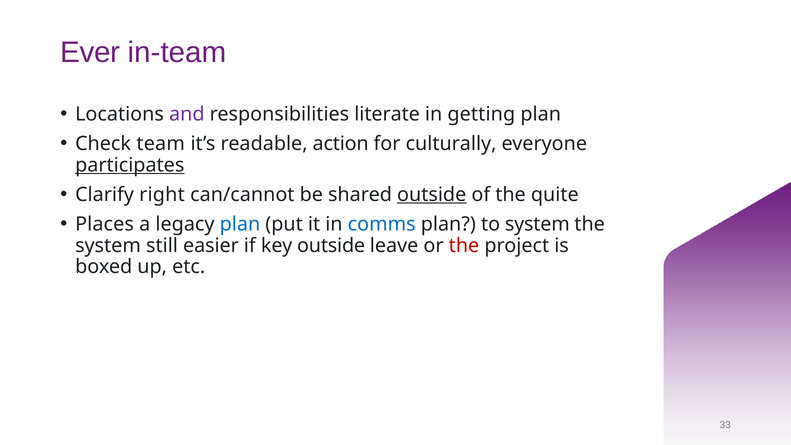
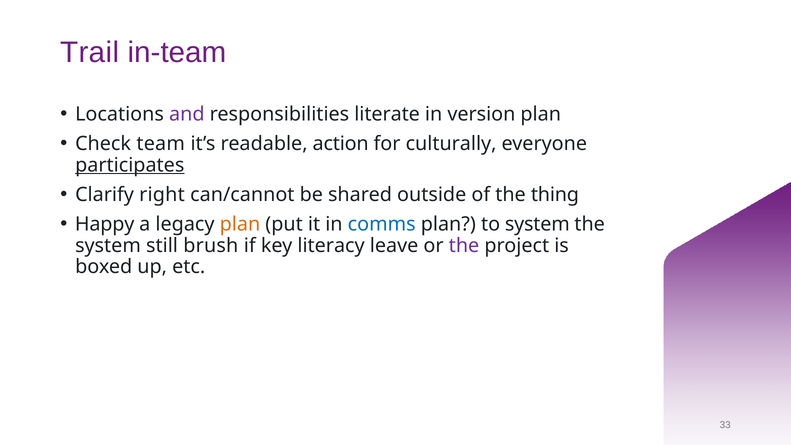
Ever: Ever -> Trail
getting: getting -> version
outside at (432, 195) underline: present -> none
quite: quite -> thing
Places: Places -> Happy
plan at (240, 224) colour: blue -> orange
easier: easier -> brush
key outside: outside -> literacy
the at (464, 245) colour: red -> purple
